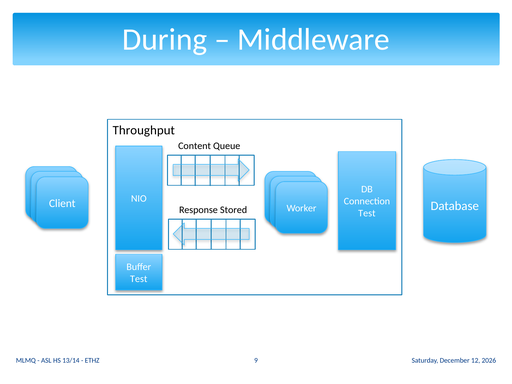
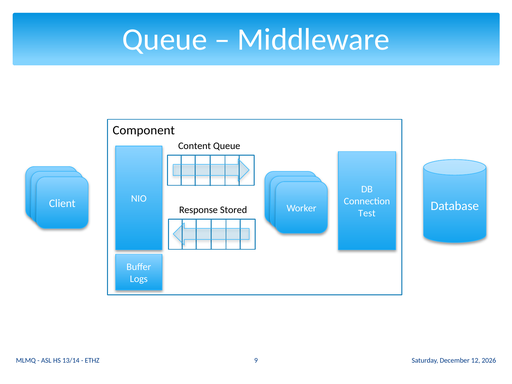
During at (165, 40): During -> Queue
Throughput: Throughput -> Component
Test at (139, 279): Test -> Logs
